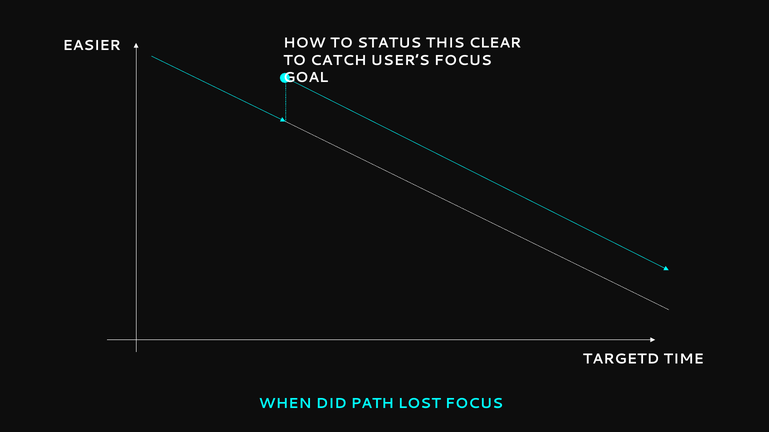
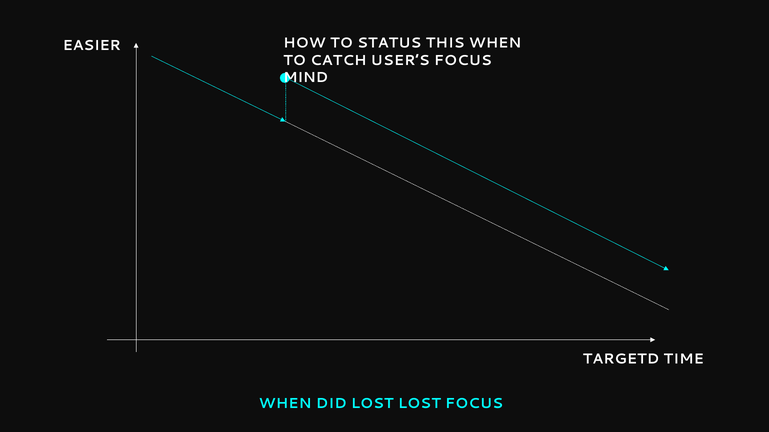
THIS CLEAR: CLEAR -> WHEN
GOAL: GOAL -> MIND
DID PATH: PATH -> LOST
